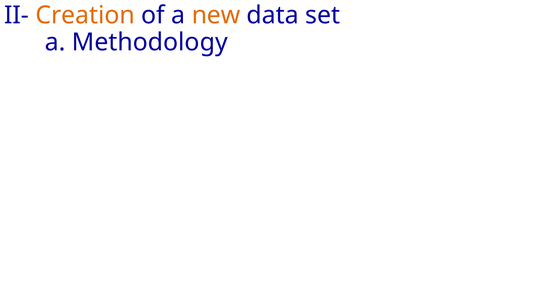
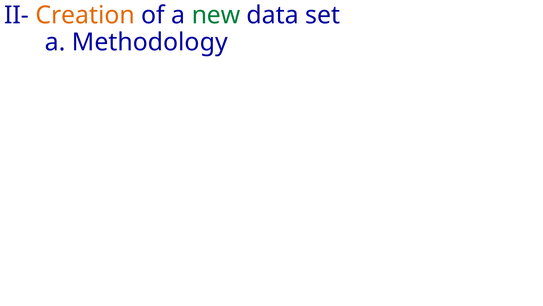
new colour: orange -> green
